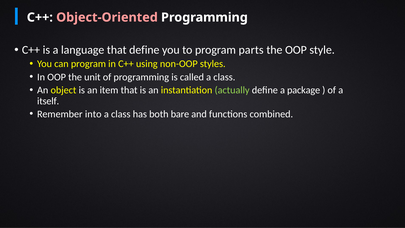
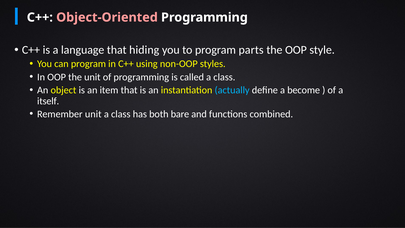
that define: define -> hiding
actually colour: light green -> light blue
package: package -> become
Remember into: into -> unit
